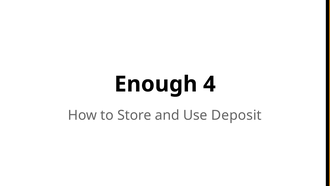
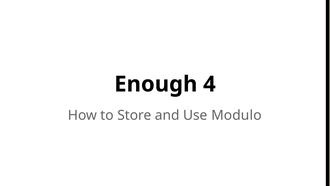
Deposit: Deposit -> Modulo
